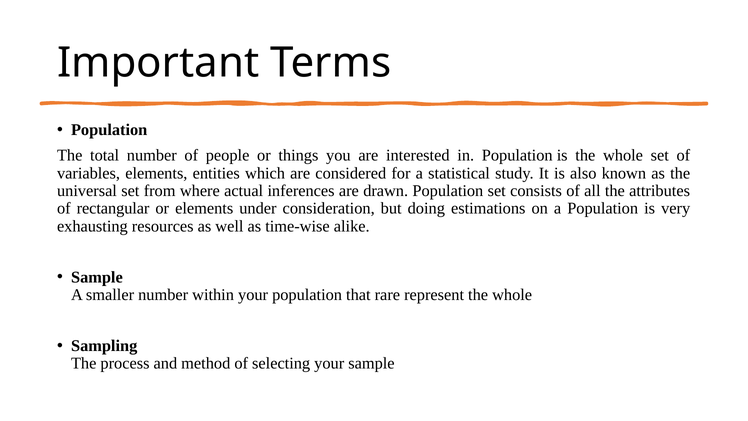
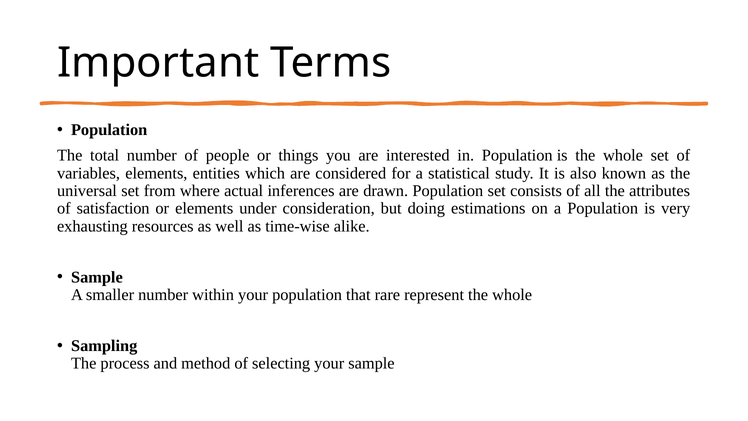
rectangular: rectangular -> satisfaction
